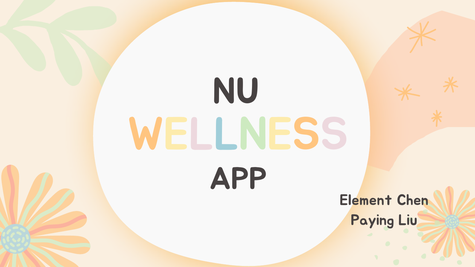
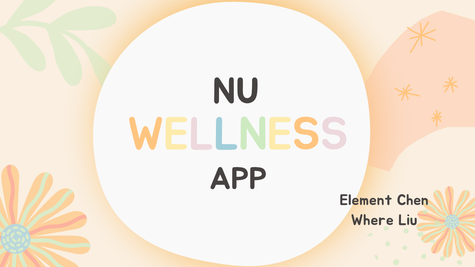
Paying: Paying -> Where
